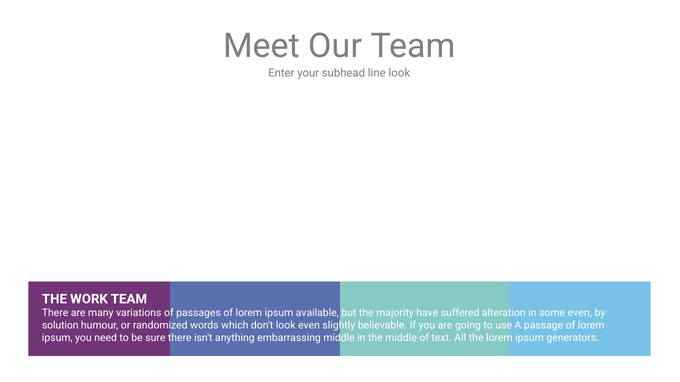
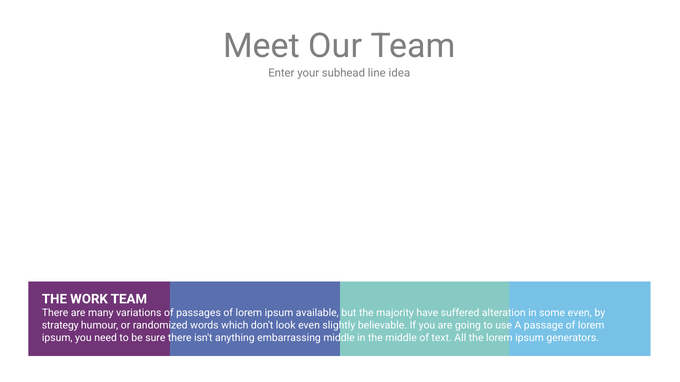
line look: look -> idea
solution: solution -> strategy
